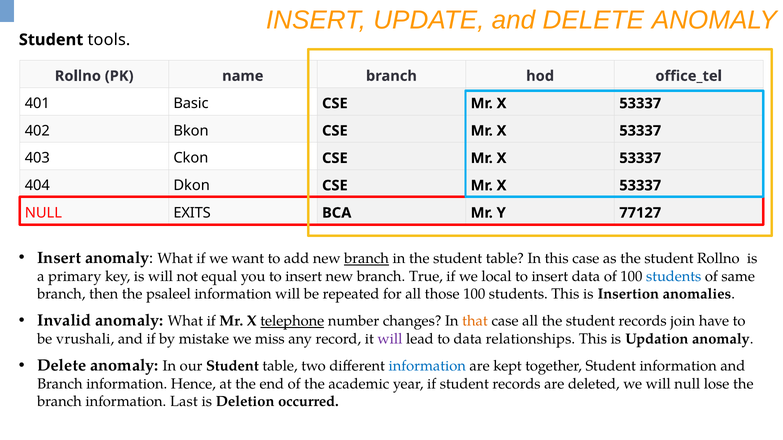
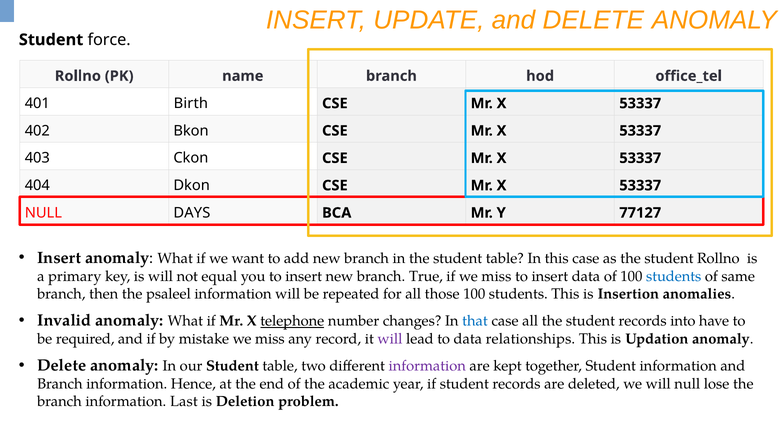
tools: tools -> force
Basic: Basic -> Birth
EXITS: EXITS -> DAYS
branch at (367, 259) underline: present -> none
if we local: local -> miss
that colour: orange -> blue
join: join -> into
vrushali: vrushali -> required
information at (427, 366) colour: blue -> purple
occurred: occurred -> problem
